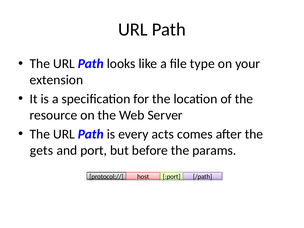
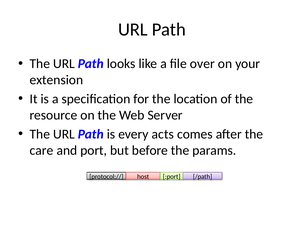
type: type -> over
gets: gets -> care
